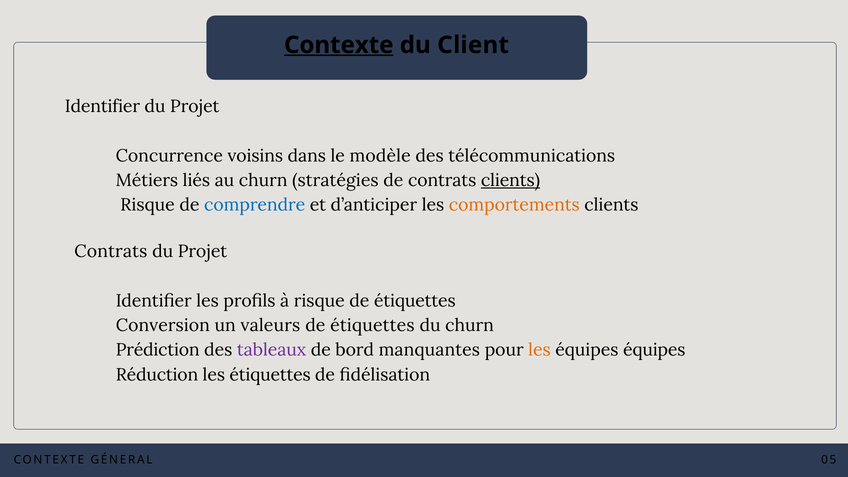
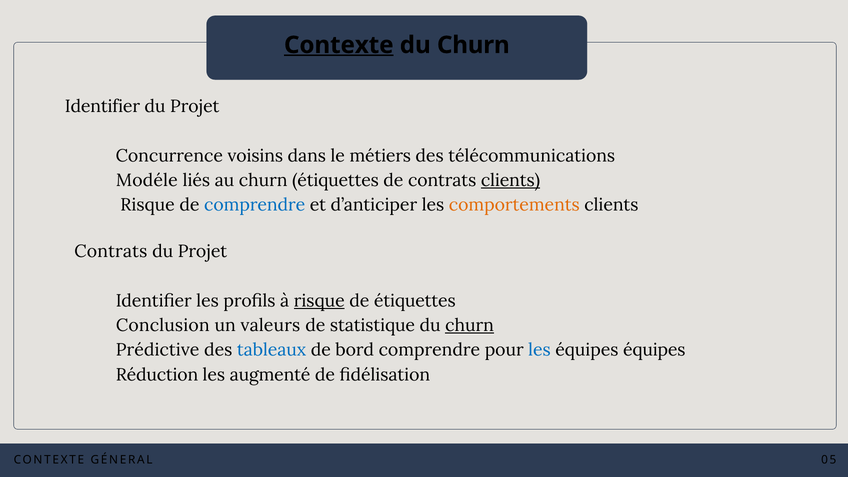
Client at (473, 45): Client -> Churn
modèle: modèle -> métiers
Métiers: Métiers -> Modéle
churn stratégies: stratégies -> étiquettes
risque at (319, 301) underline: none -> present
Conversion: Conversion -> Conclusion
étiquettes at (372, 325): étiquettes -> statistique
churn at (470, 325) underline: none -> present
Prédiction: Prédiction -> Prédictive
tableaux colour: purple -> blue
bord manquantes: manquantes -> comprendre
les at (539, 350) colour: orange -> blue
les étiquettes: étiquettes -> augmenté
